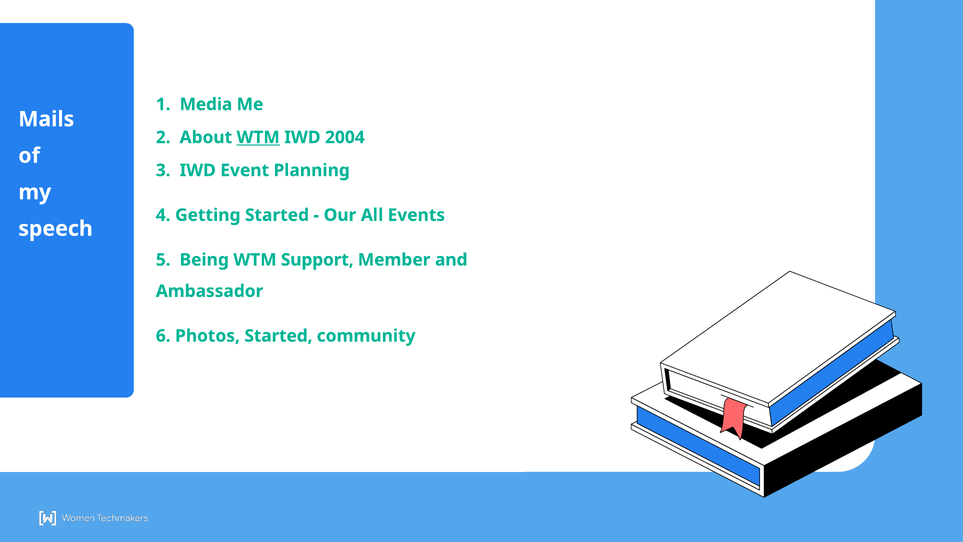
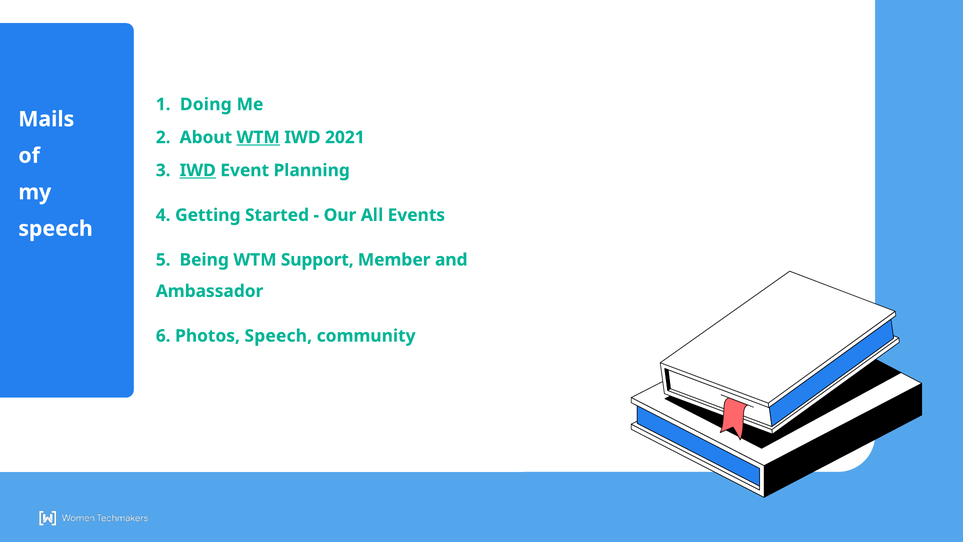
Media: Media -> Doing
2004: 2004 -> 2021
IWD at (198, 170) underline: none -> present
Photos Started: Started -> Speech
